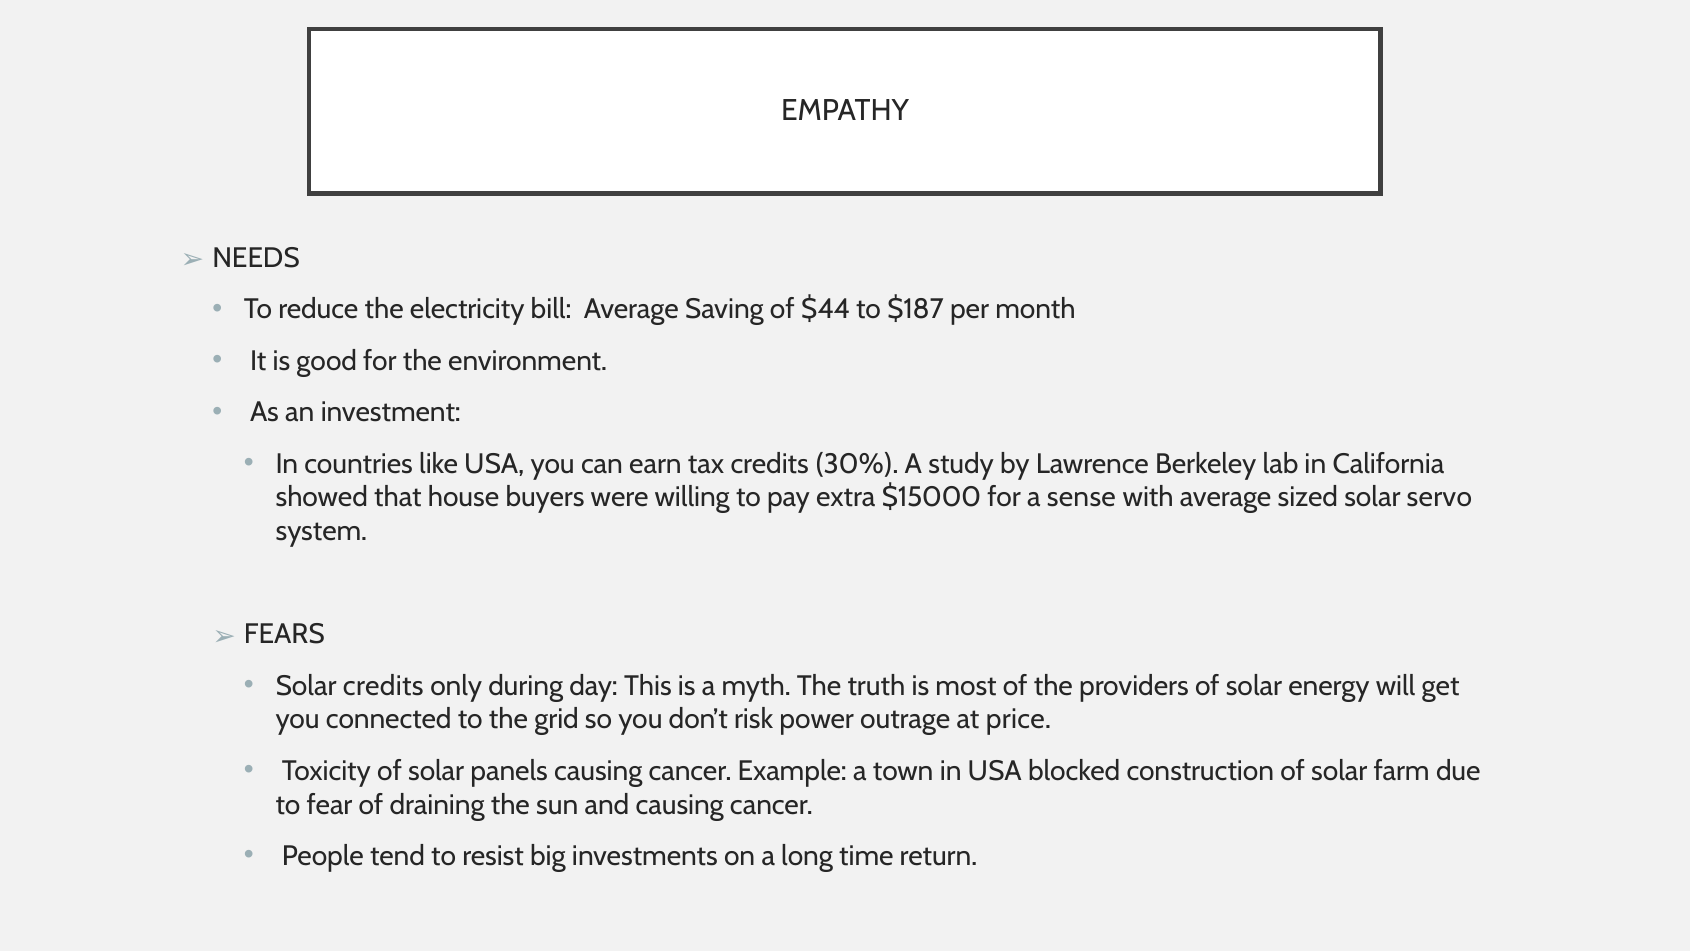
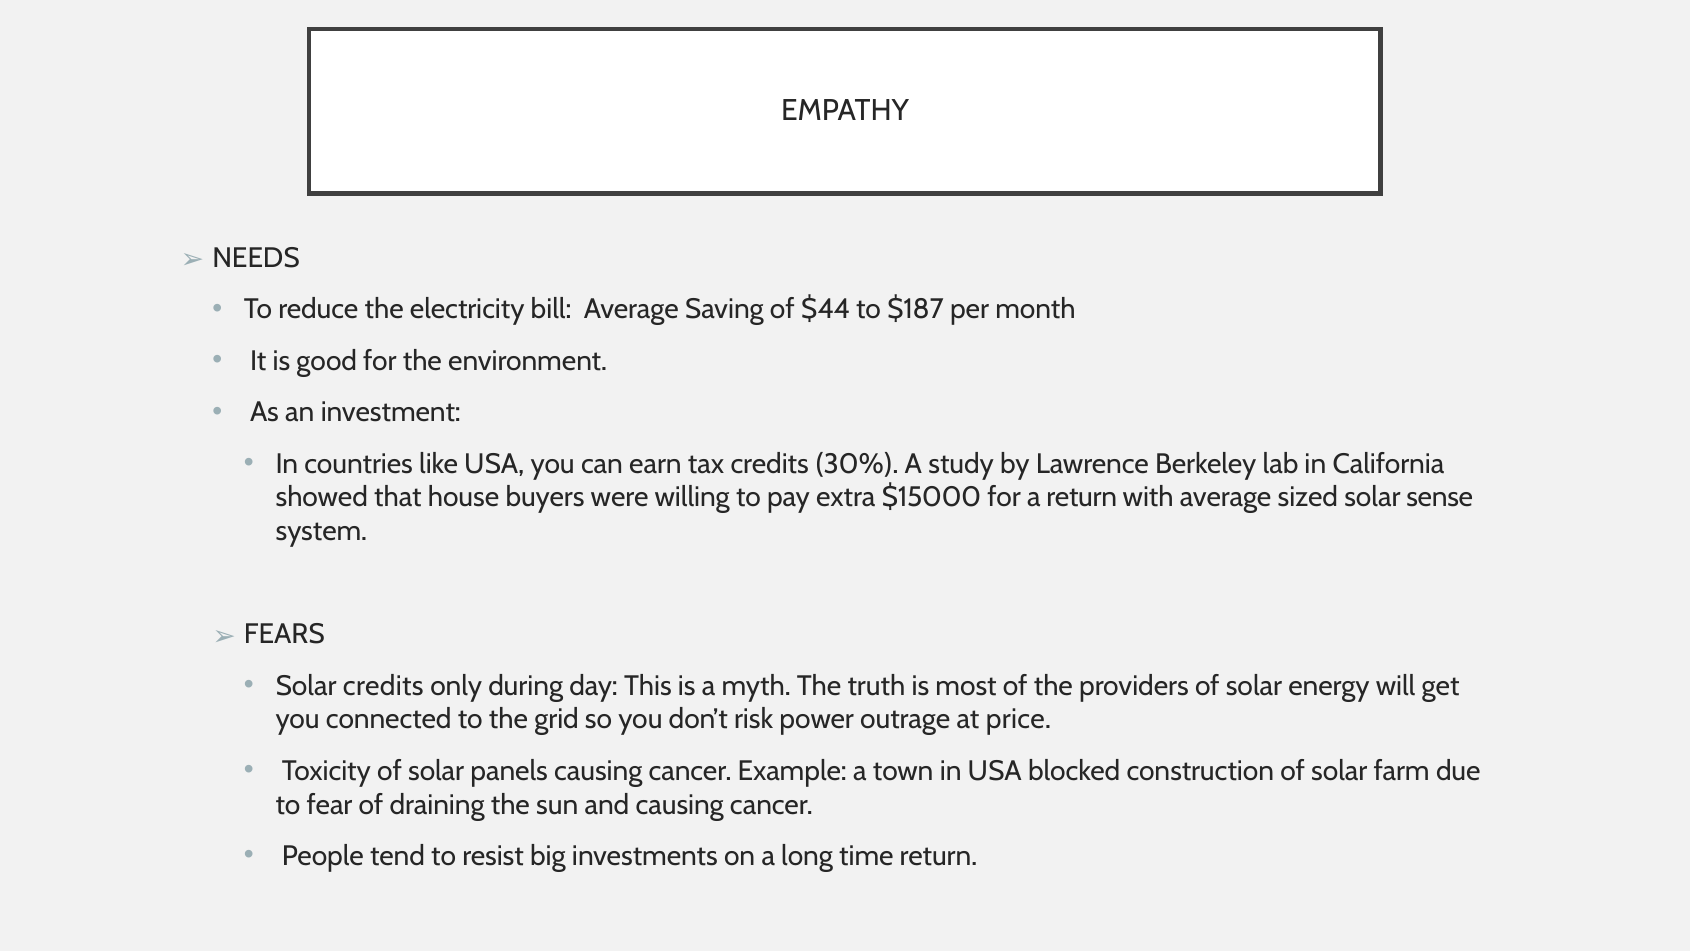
a sense: sense -> return
servo: servo -> sense
